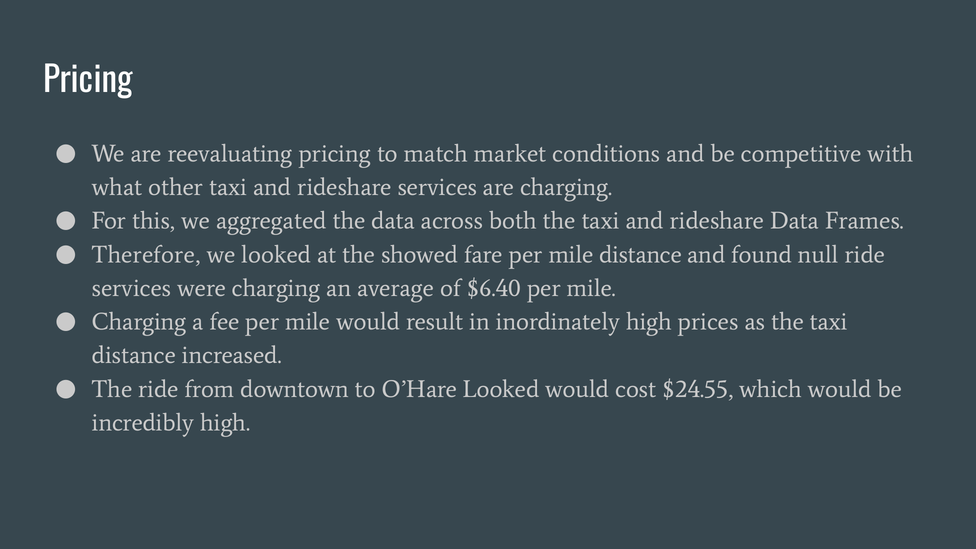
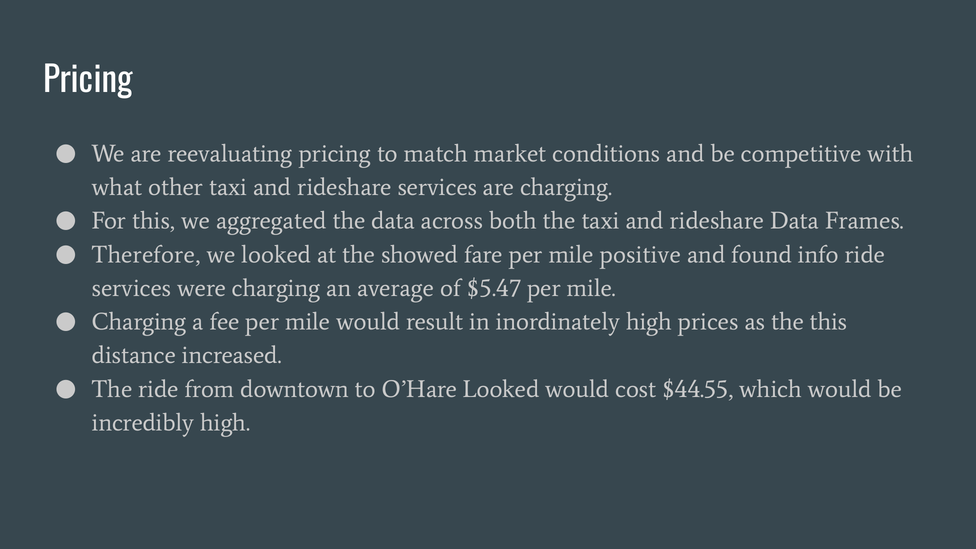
mile distance: distance -> positive
null: null -> info
$6.40: $6.40 -> $5.47
as the taxi: taxi -> this
$24.55: $24.55 -> $44.55
